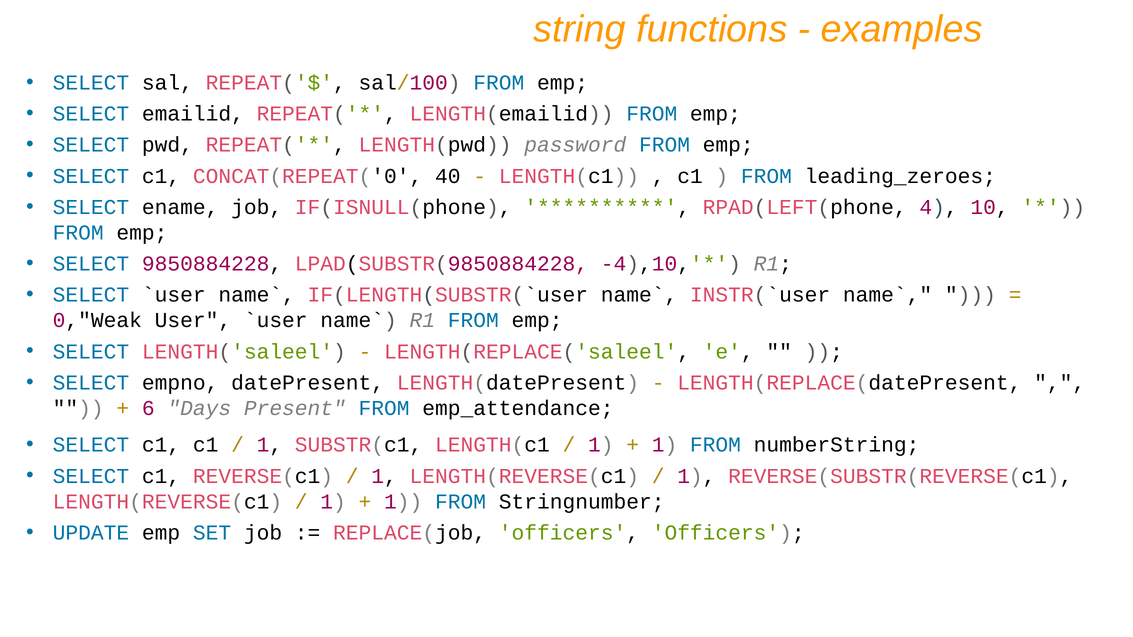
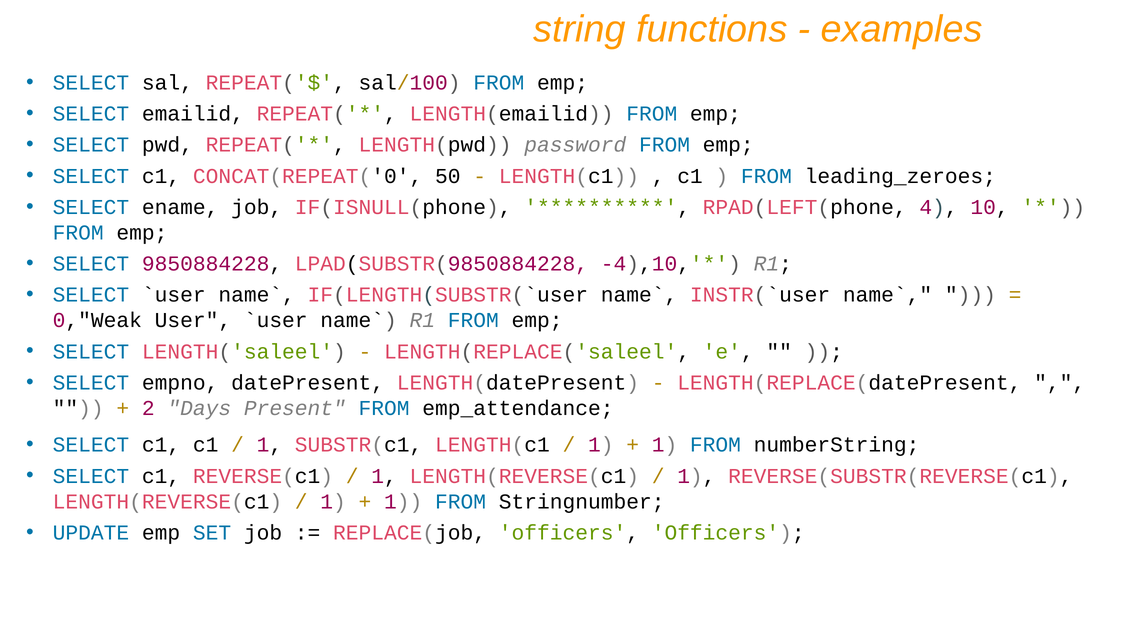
40: 40 -> 50
6: 6 -> 2
